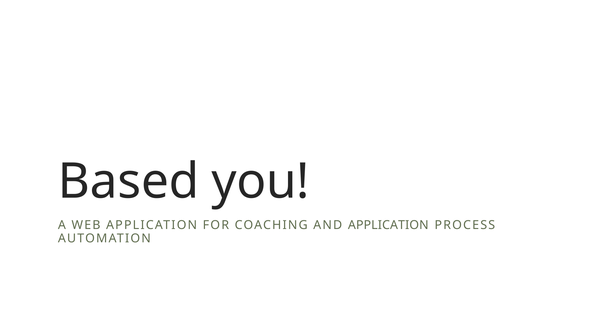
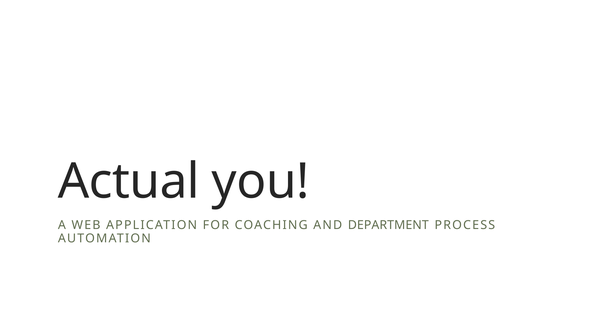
Based: Based -> Actual
AND APPLICATION: APPLICATION -> DEPARTMENT
